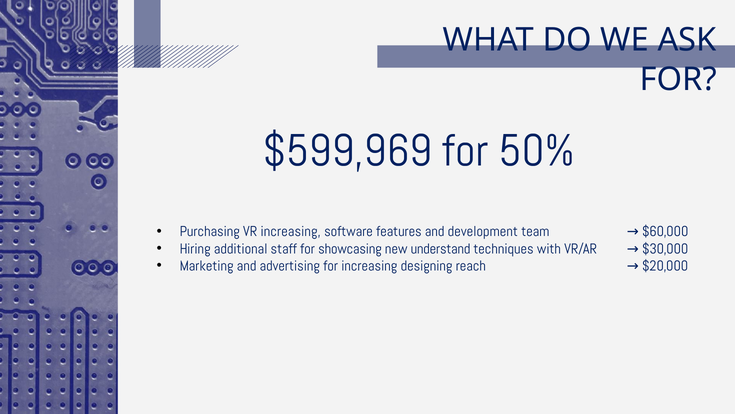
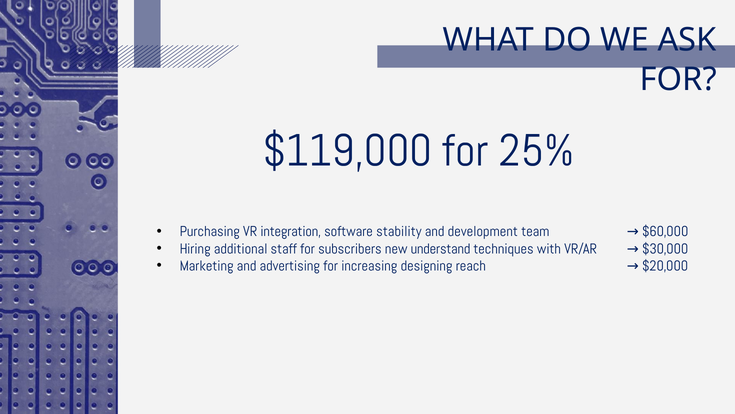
$599,969: $599,969 -> $119,000
50%: 50% -> 25%
VR increasing: increasing -> integration
features: features -> stability
showcasing: showcasing -> subscribers
